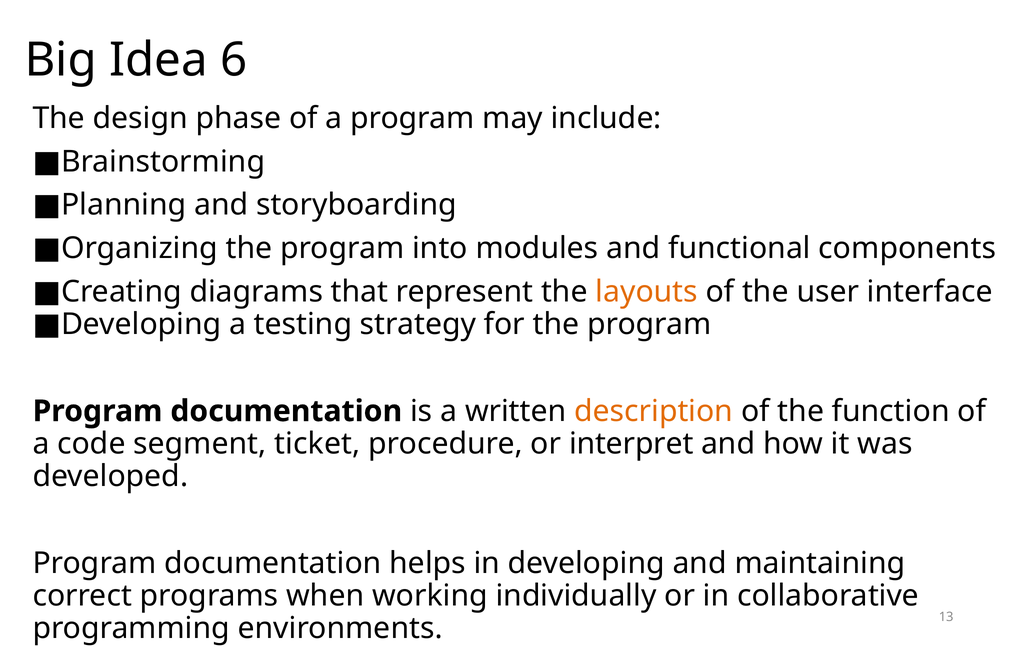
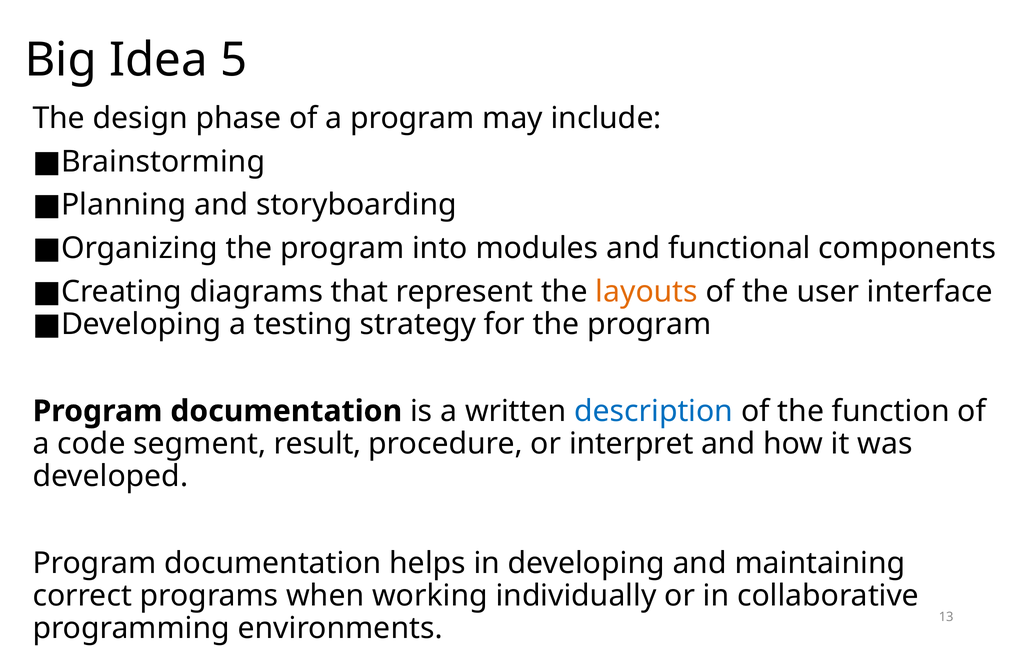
6: 6 -> 5
description colour: orange -> blue
ticket: ticket -> result
